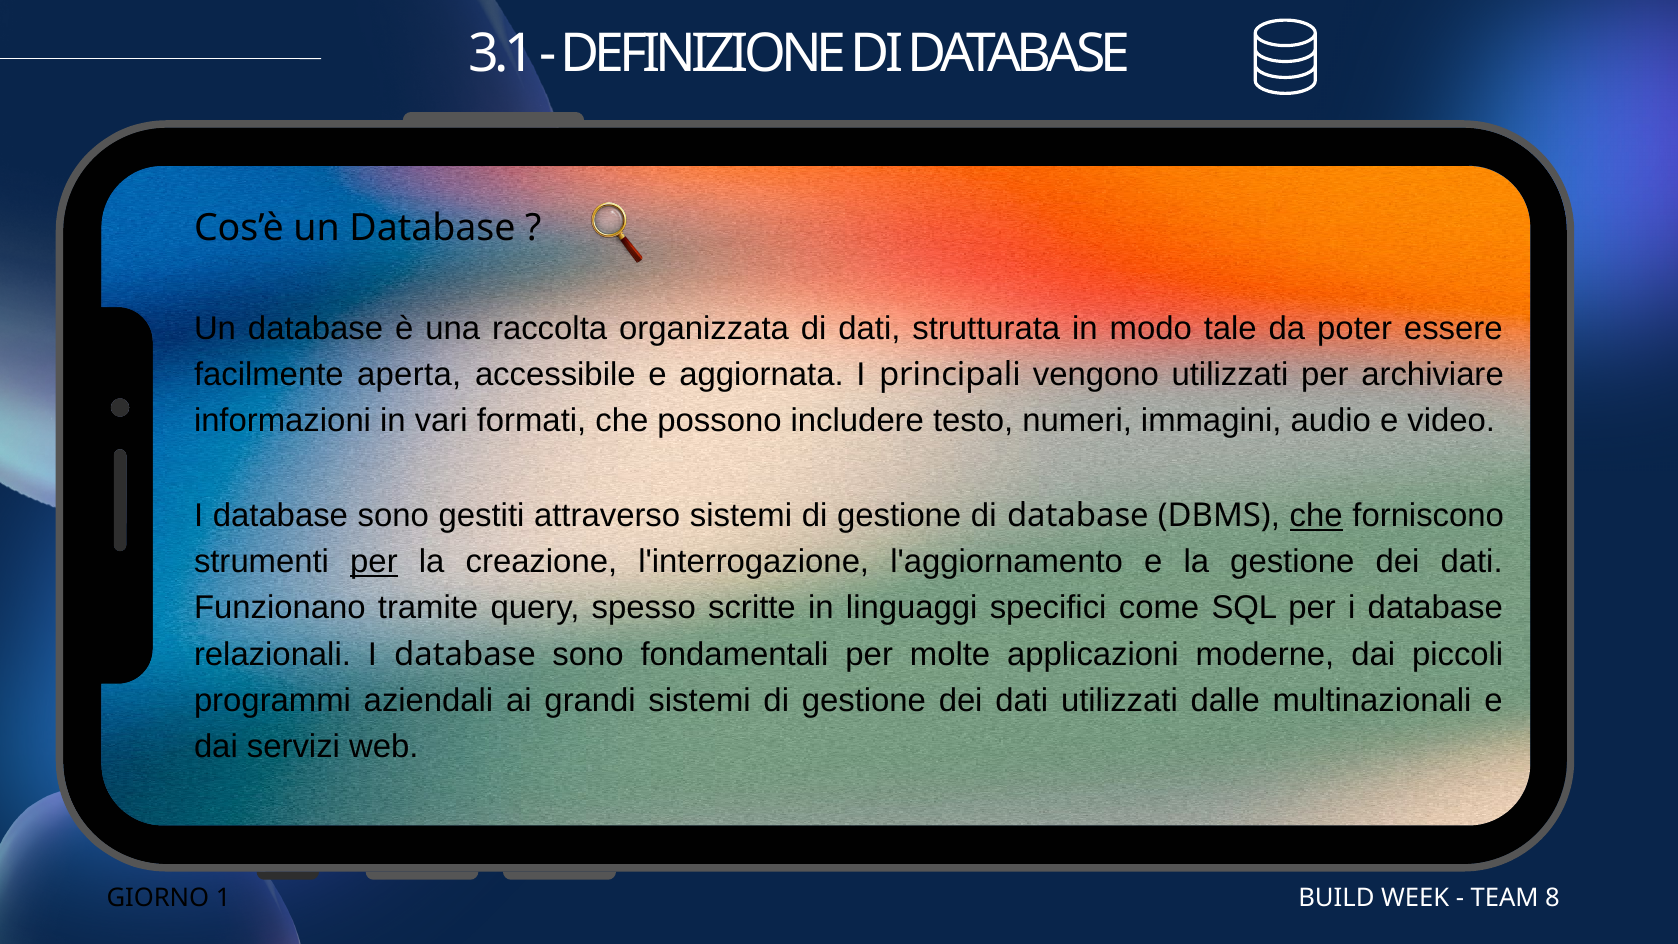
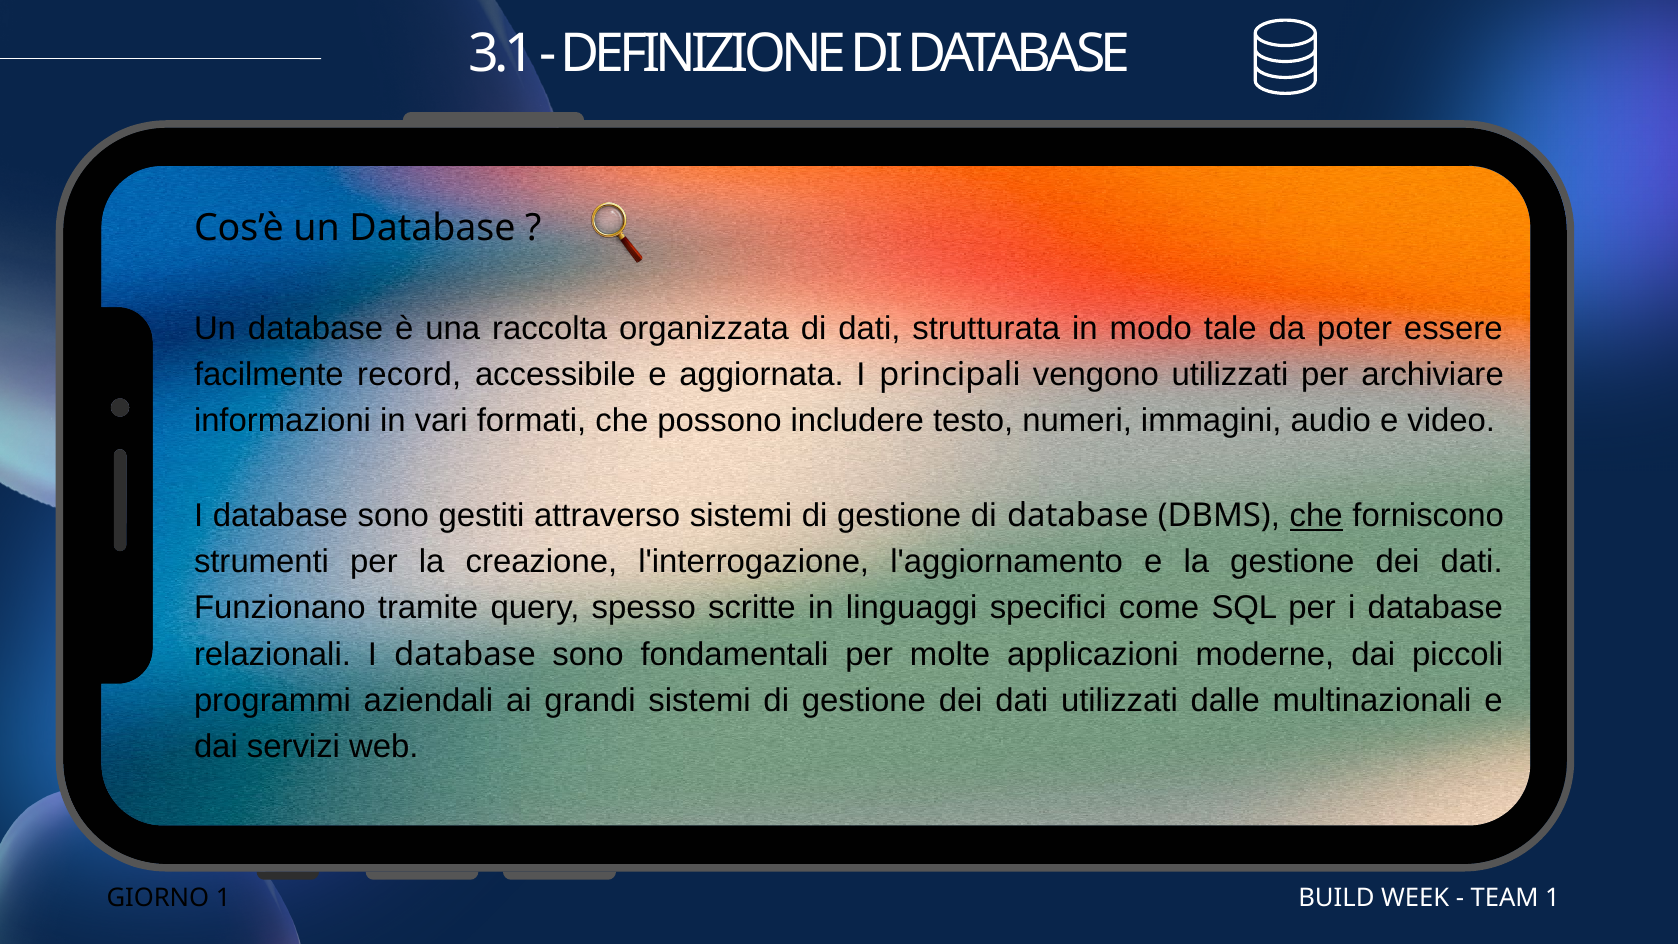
aperta: aperta -> record
per at (374, 562) underline: present -> none
TEAM 8: 8 -> 1
